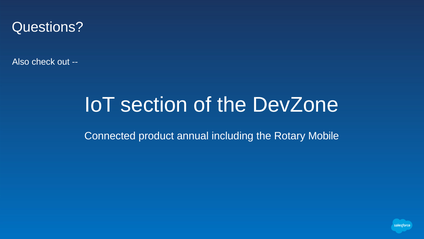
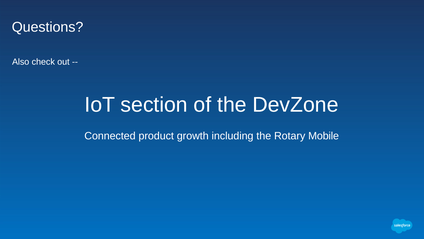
annual: annual -> growth
